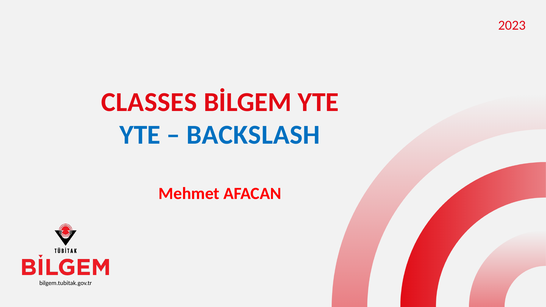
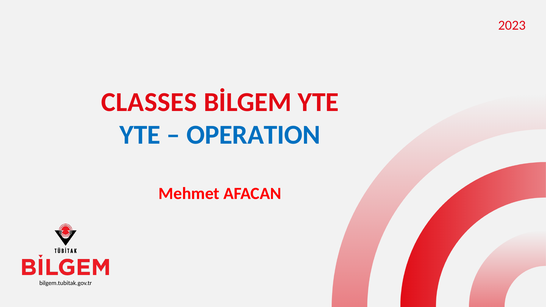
BACKSLASH: BACKSLASH -> OPERATION
